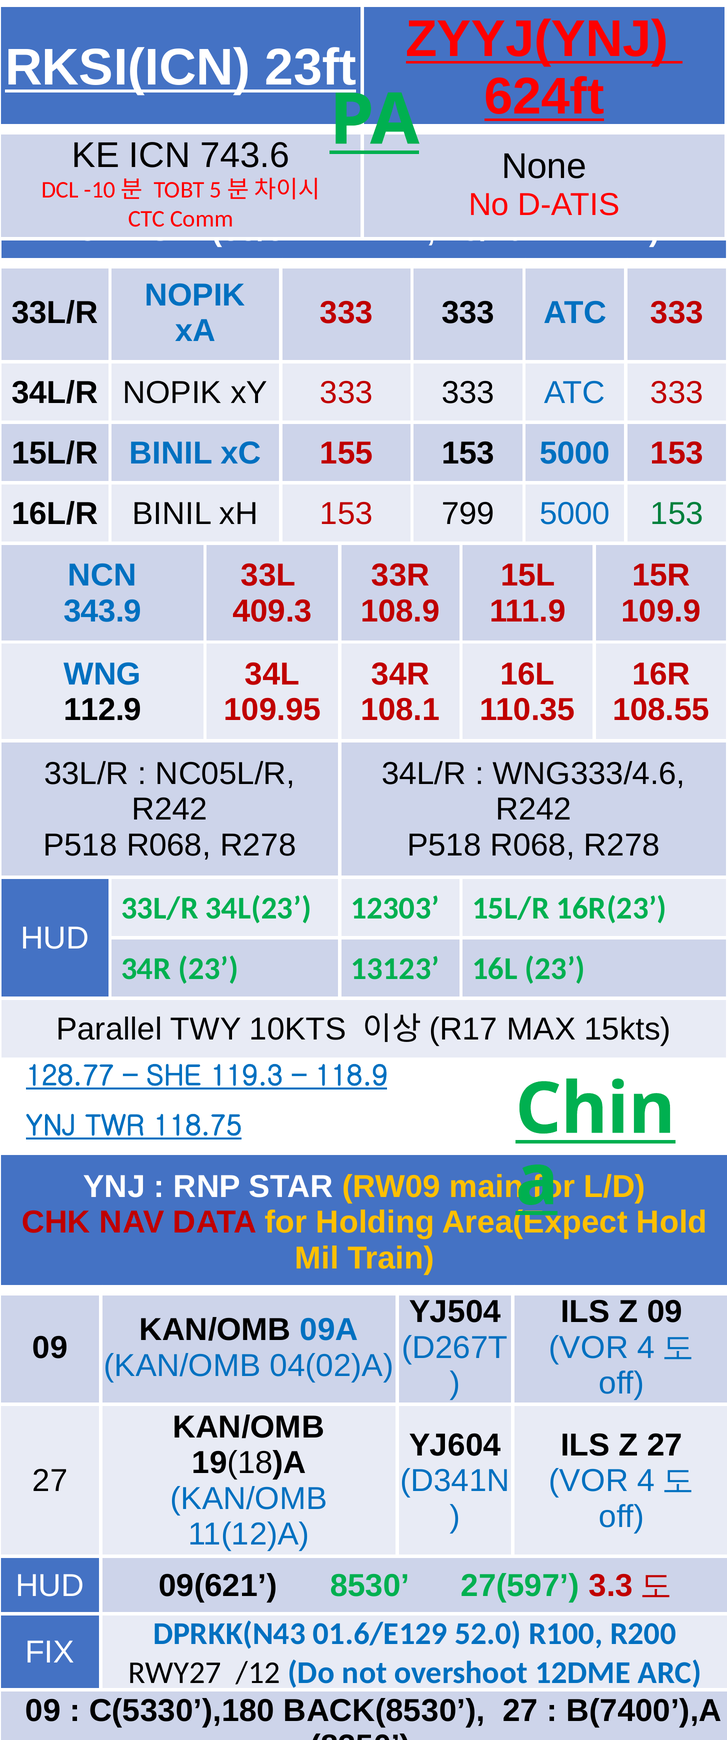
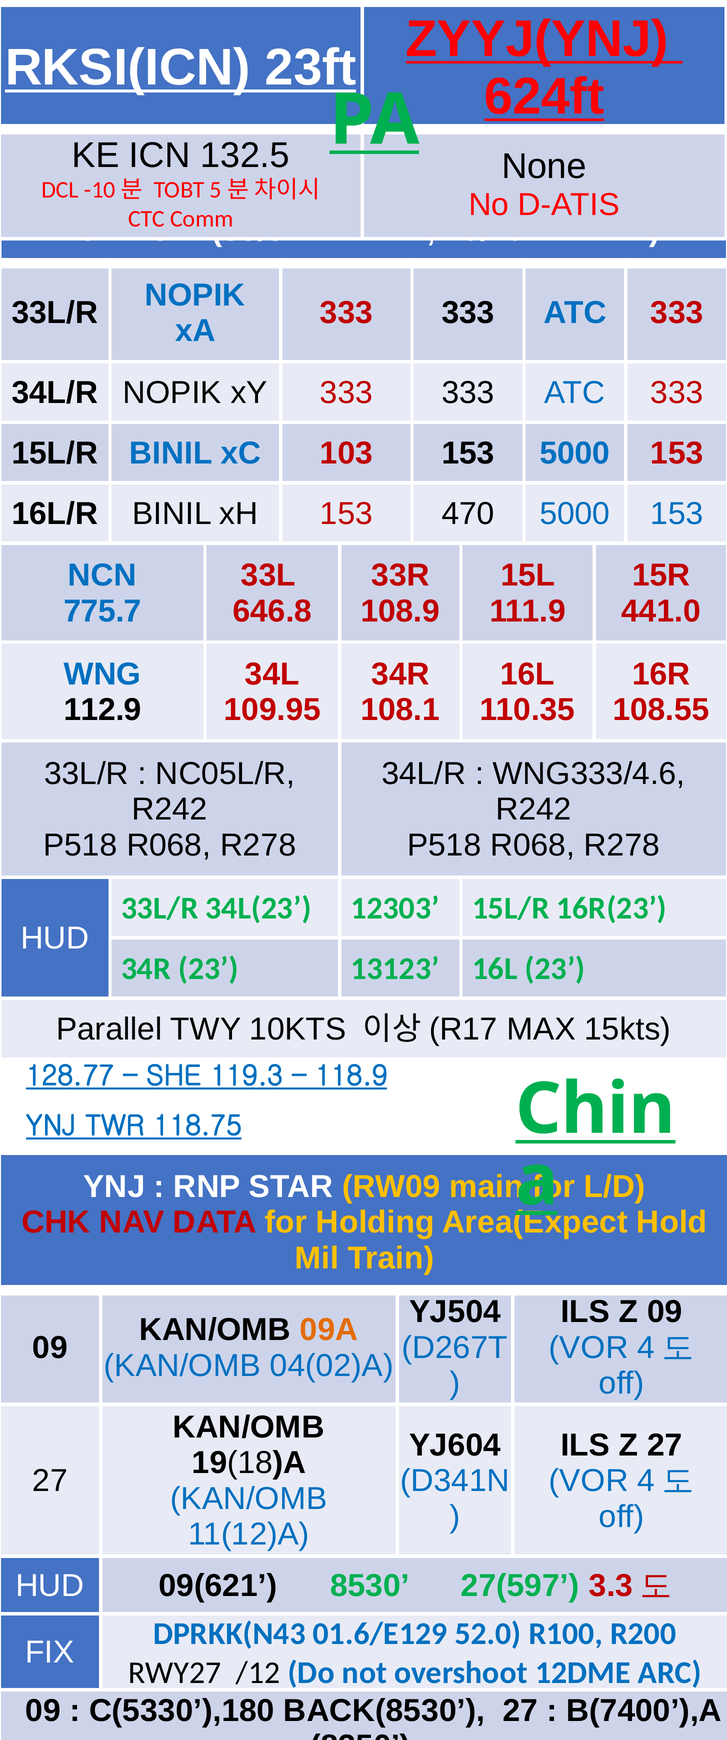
743.6: 743.6 -> 132.5
155: 155 -> 103
799: 799 -> 470
153 at (677, 514) colour: green -> blue
343.9: 343.9 -> 775.7
409.3: 409.3 -> 646.8
109.9: 109.9 -> 441.0
09A colour: blue -> orange
